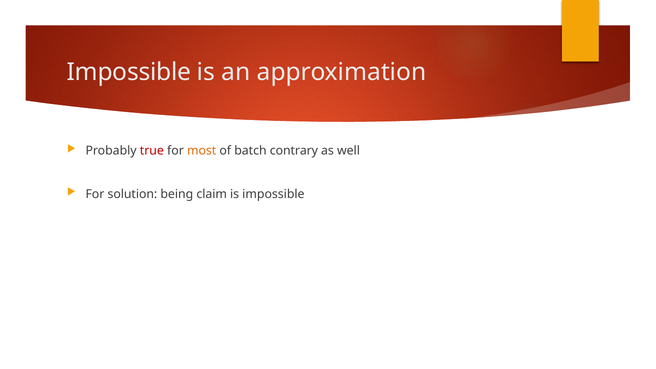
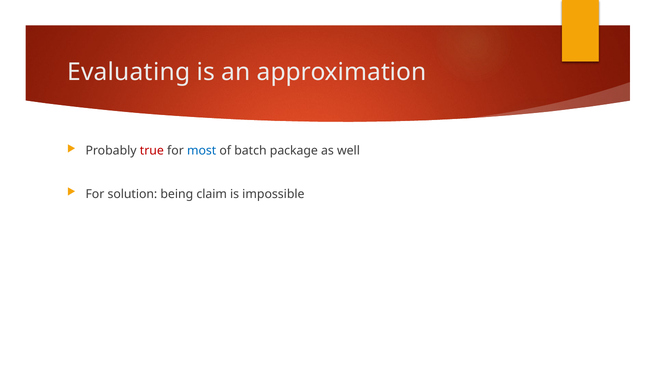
Impossible at (129, 72): Impossible -> Evaluating
most colour: orange -> blue
contrary: contrary -> package
